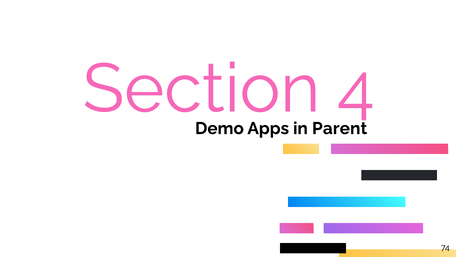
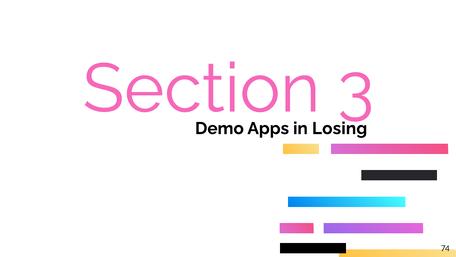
4: 4 -> 3
Parent: Parent -> Losing
